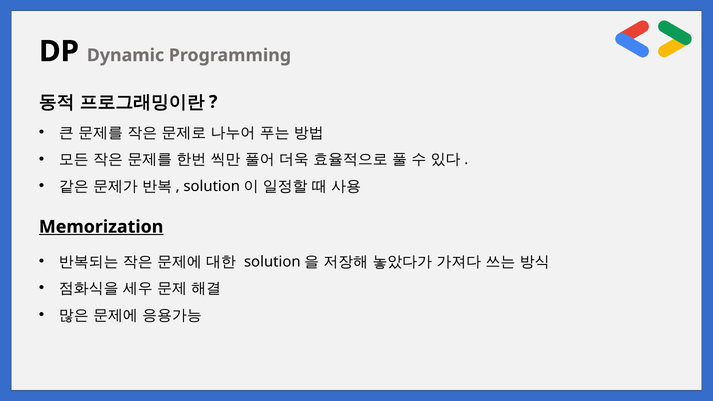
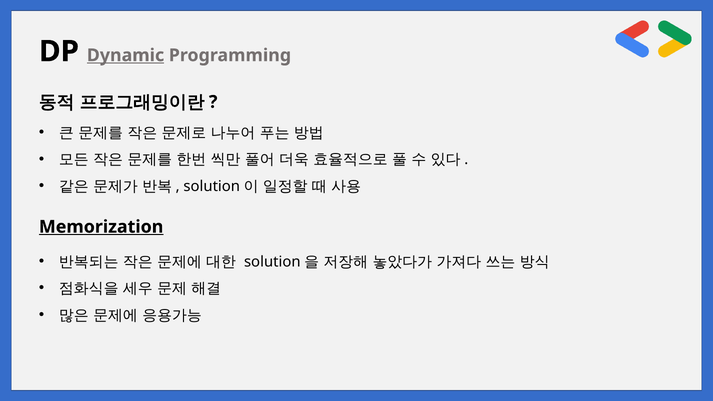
Dynamic underline: none -> present
